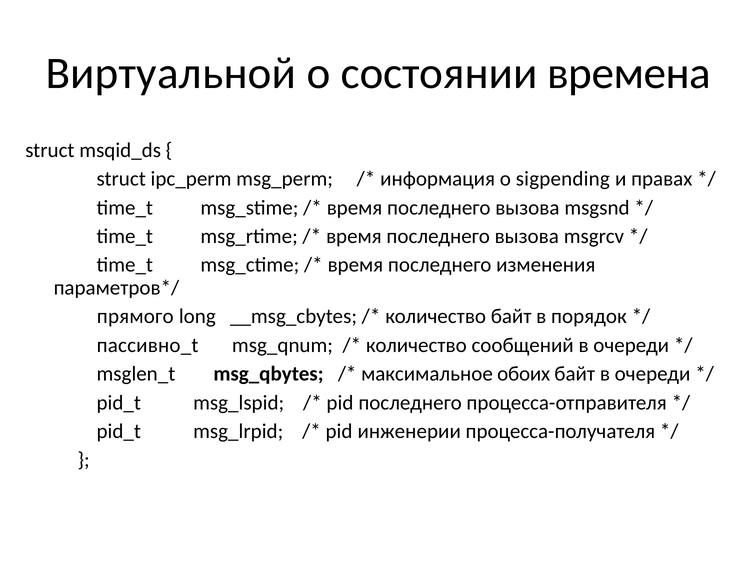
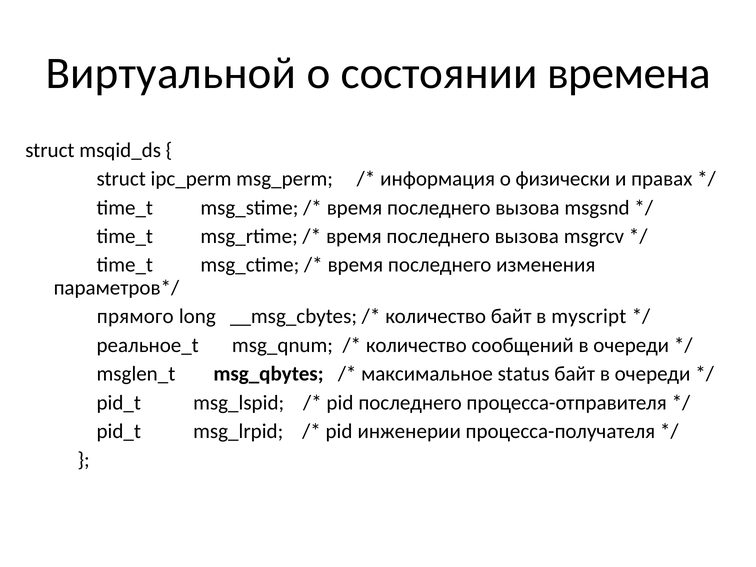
sigpending: sigpending -> физически
порядок: порядок -> myscript
пассивно_t: пассивно_t -> реальное_t
обоих: обоих -> status
